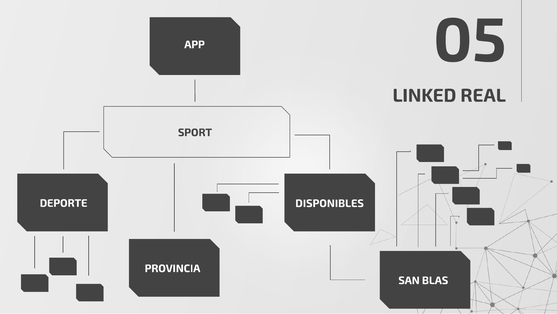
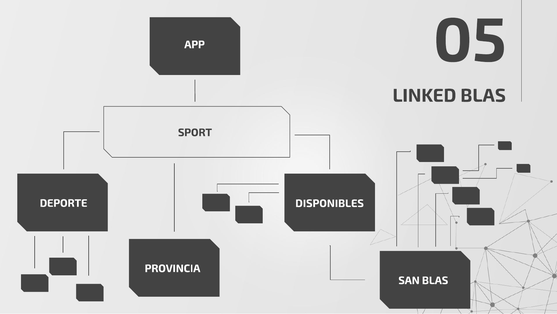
LINKED REAL: REAL -> BLAS
